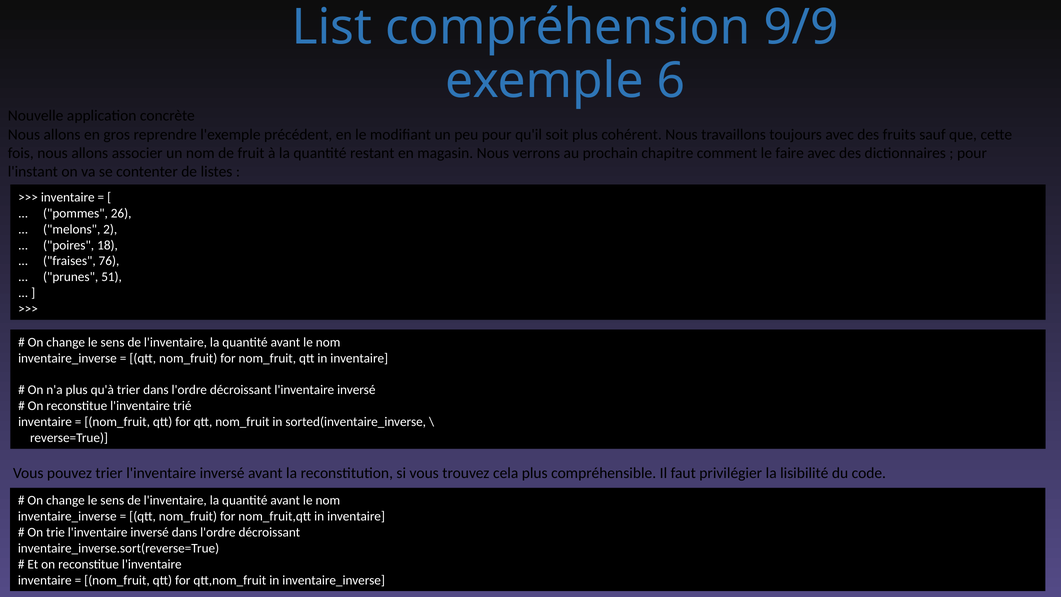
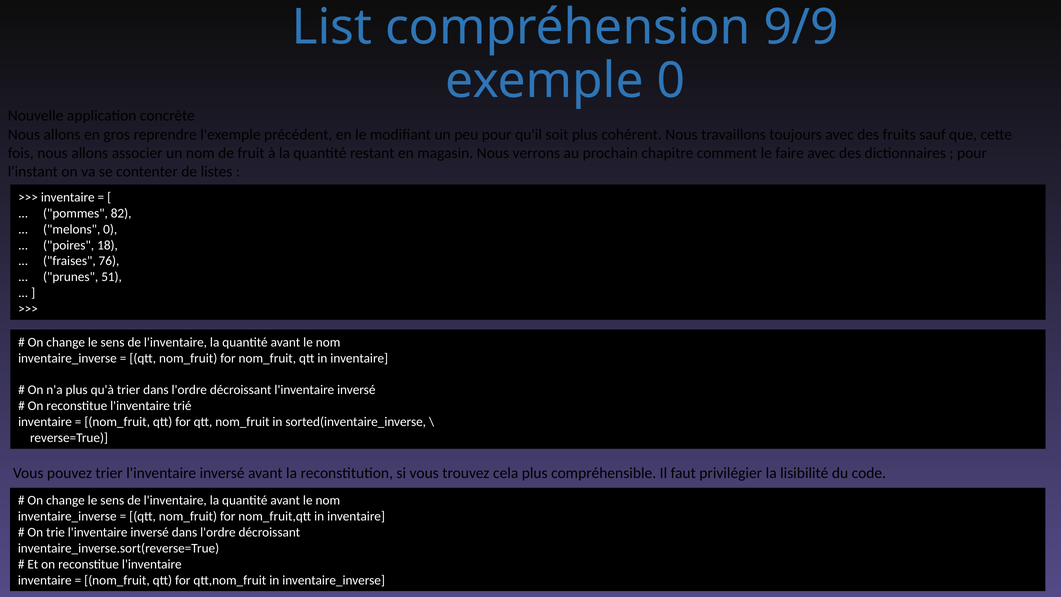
exemple 6: 6 -> 0
26: 26 -> 82
melons 2: 2 -> 0
